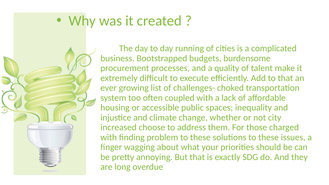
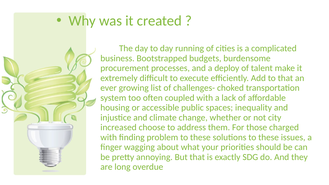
quality: quality -> deploy
